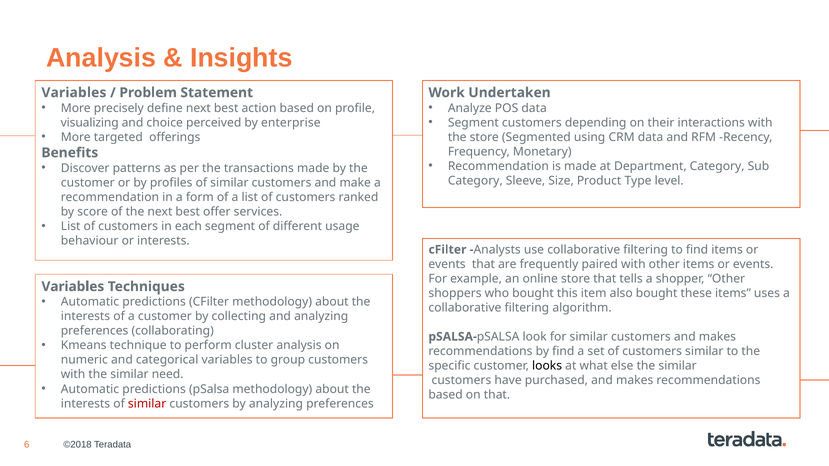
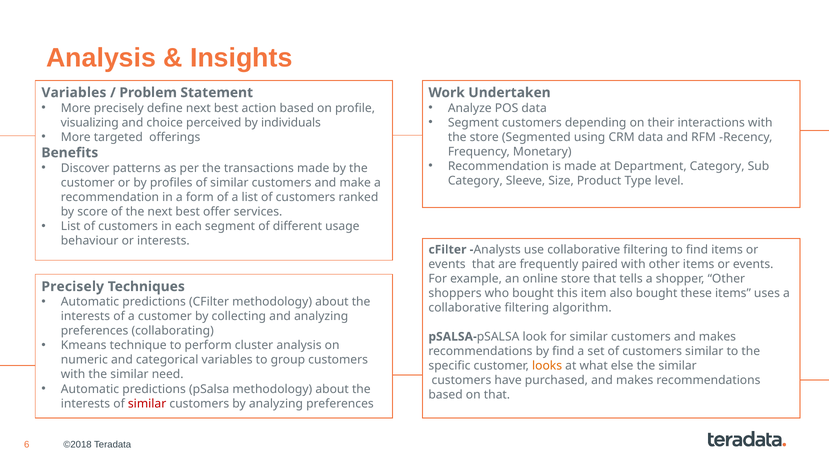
enterprise: enterprise -> individuals
Variables at (73, 287): Variables -> Precisely
looks colour: black -> orange
